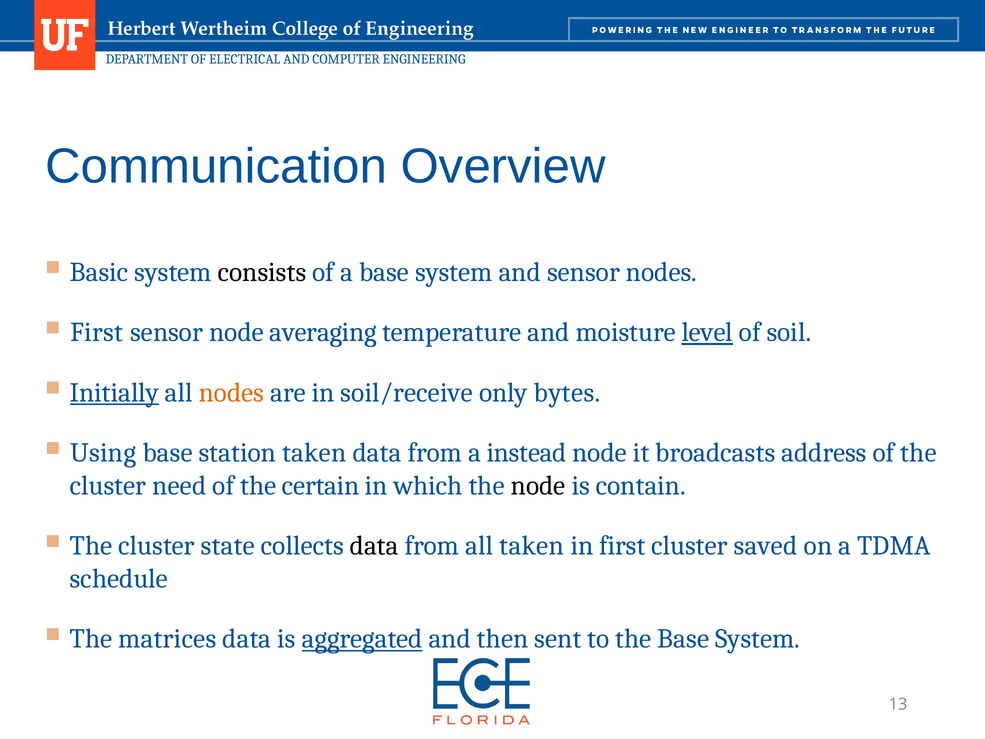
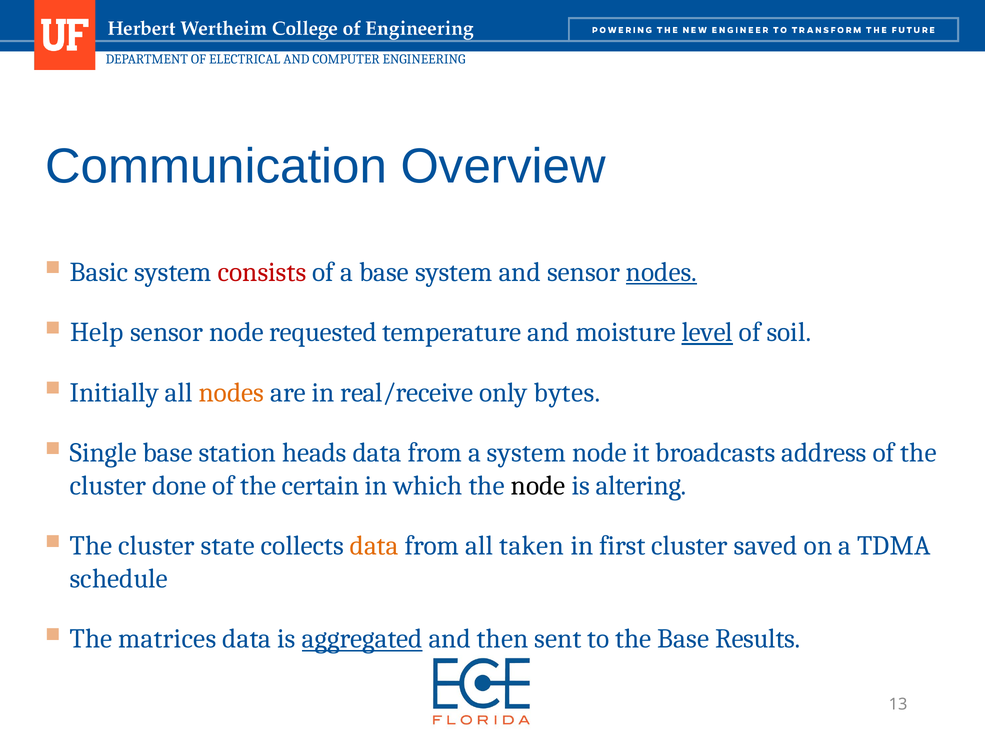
consists colour: black -> red
nodes at (661, 272) underline: none -> present
First at (97, 332): First -> Help
averaging: averaging -> requested
Initially underline: present -> none
soil/receive: soil/receive -> real/receive
Using: Using -> Single
station taken: taken -> heads
a instead: instead -> system
need: need -> done
contain: contain -> altering
data at (374, 546) colour: black -> orange
the Base System: System -> Results
